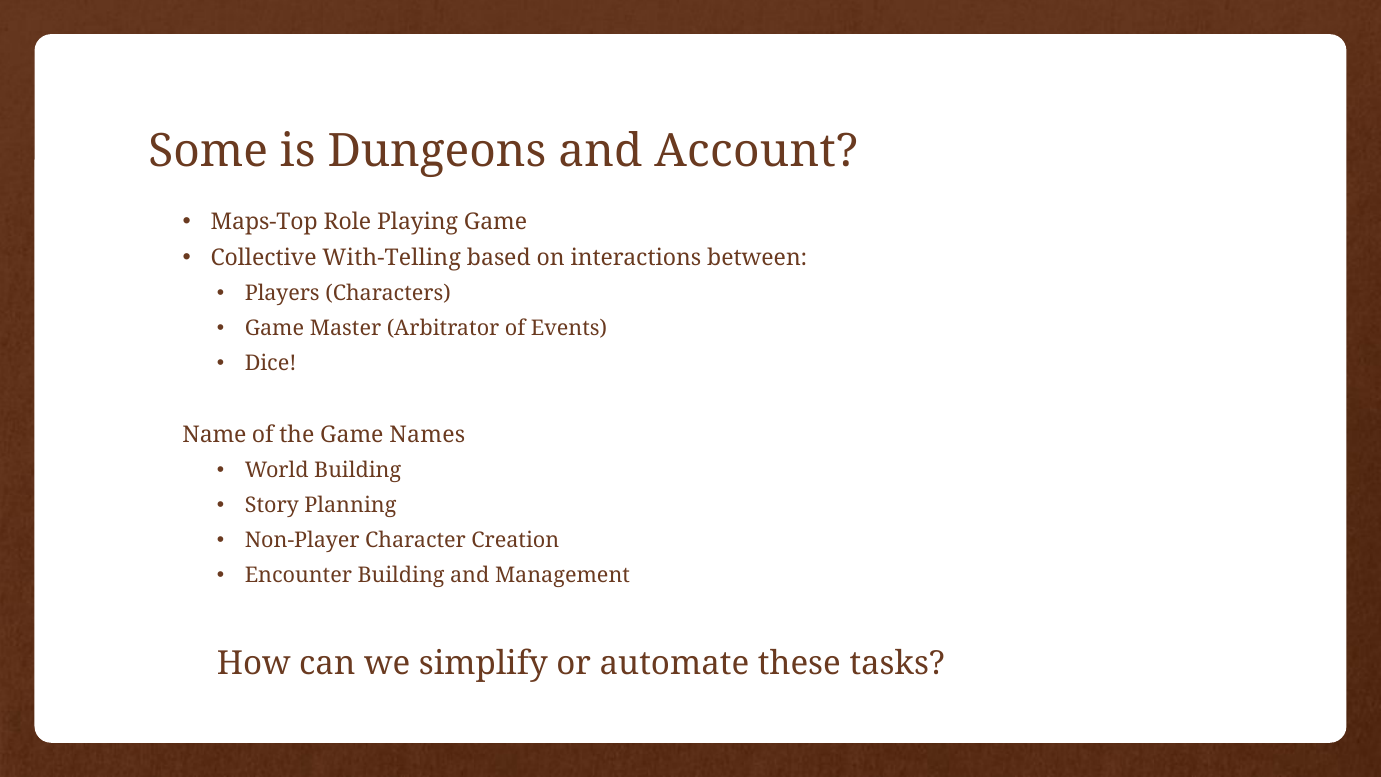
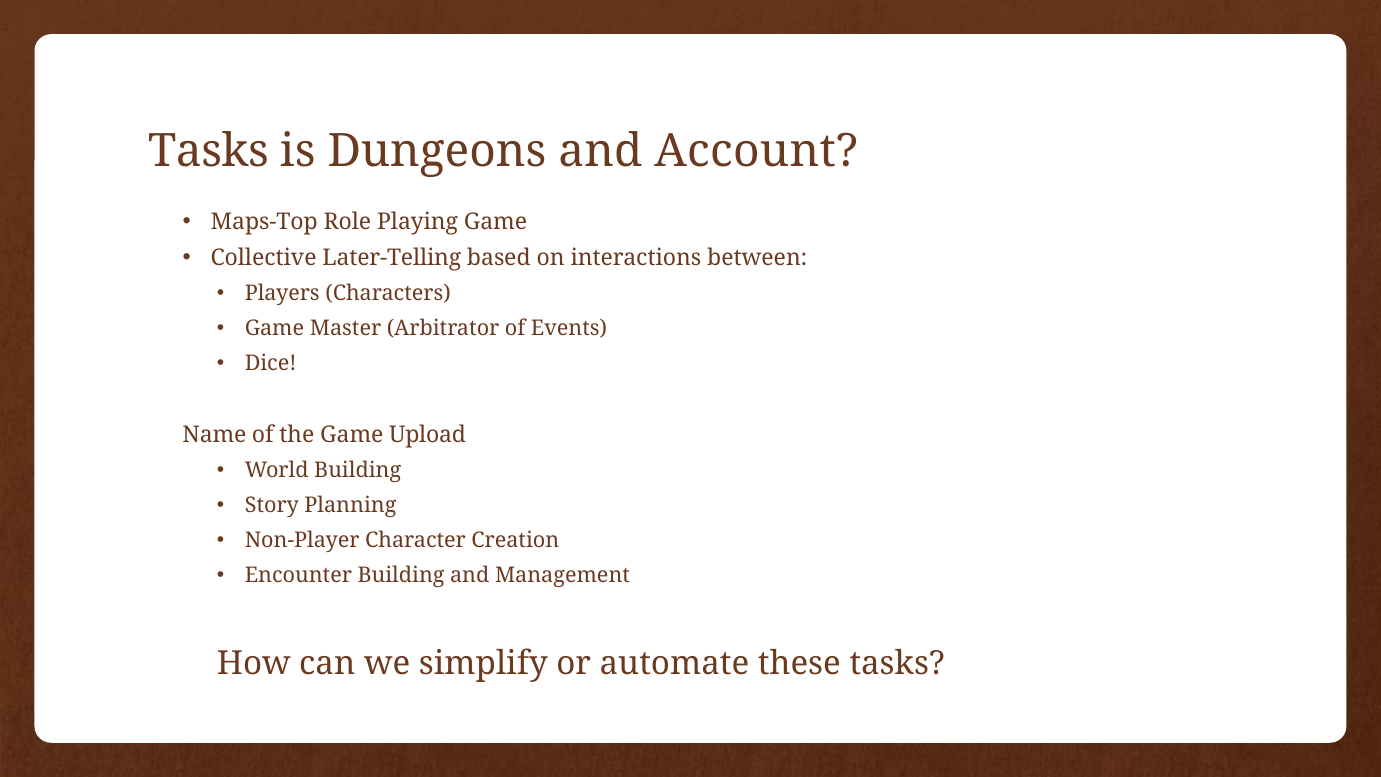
Some at (208, 152): Some -> Tasks
With-Telling: With-Telling -> Later-Telling
Names: Names -> Upload
